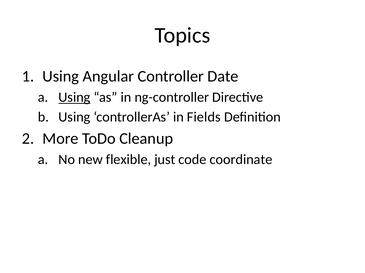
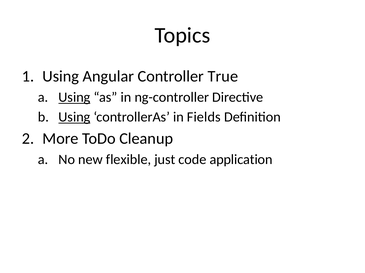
Date: Date -> True
Using at (74, 117) underline: none -> present
coordinate: coordinate -> application
